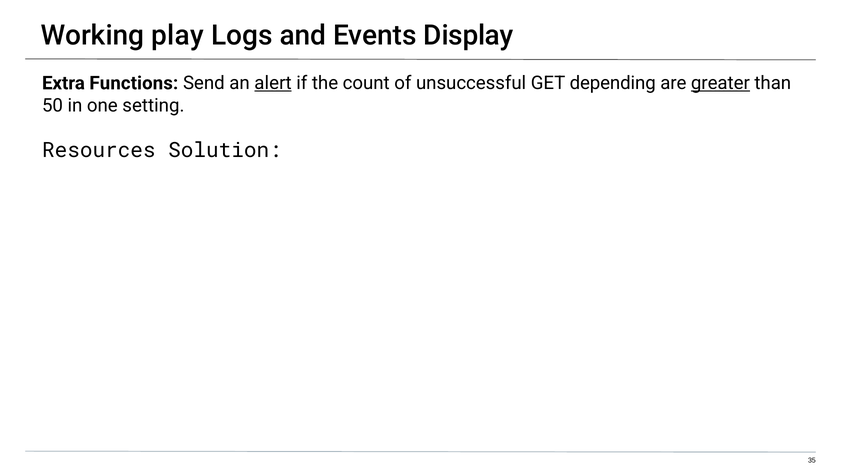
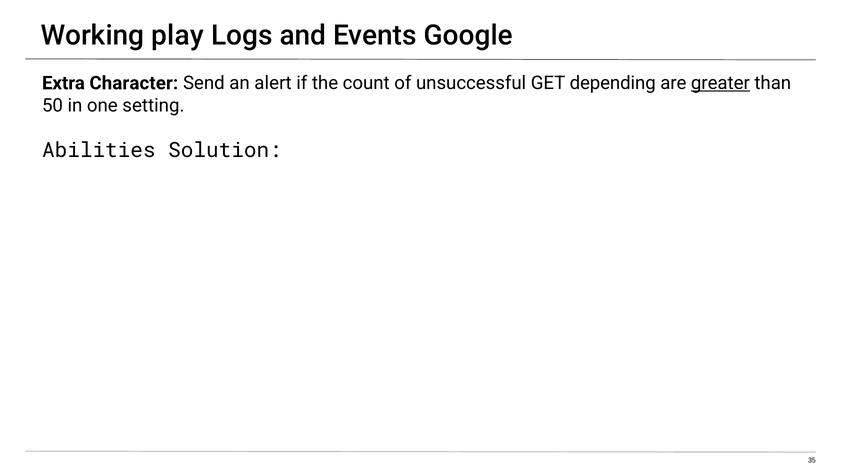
Display: Display -> Google
Functions: Functions -> Character
alert underline: present -> none
Resources: Resources -> Abilities
